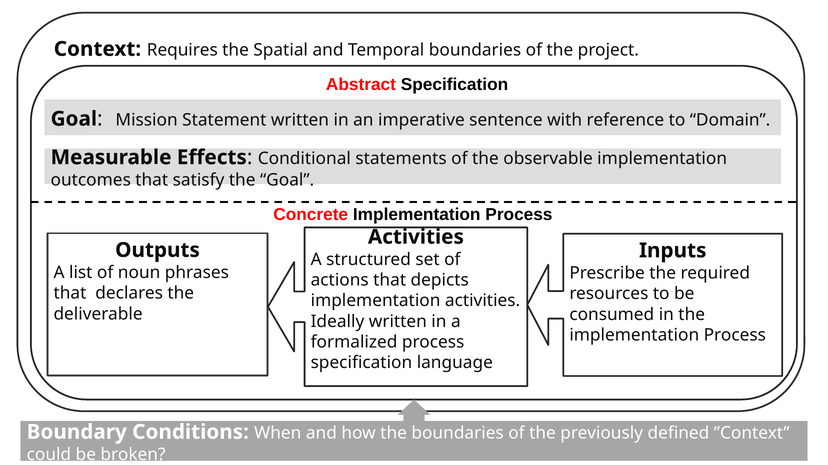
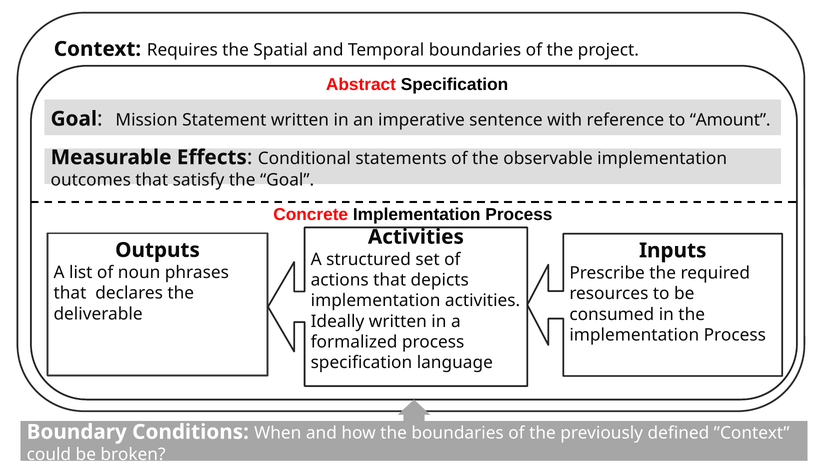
Domain: Domain -> Amount
